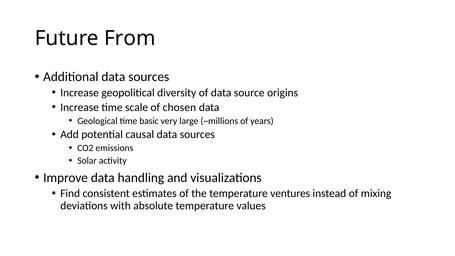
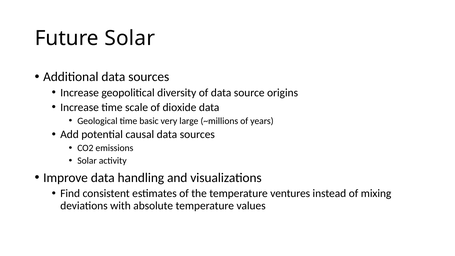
Future From: From -> Solar
chosen: chosen -> dioxide
